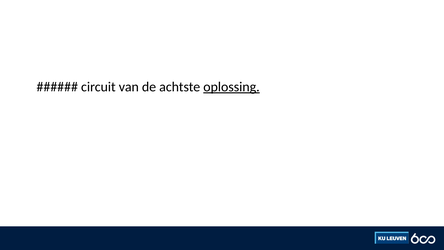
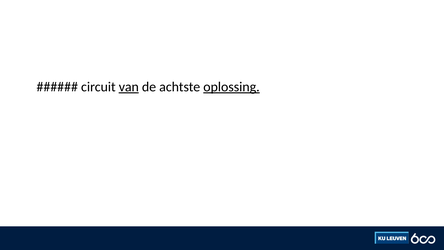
van underline: none -> present
